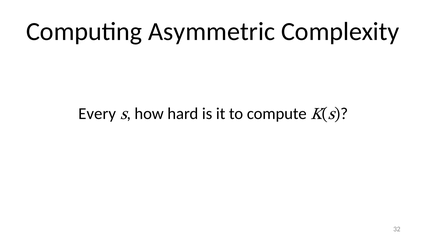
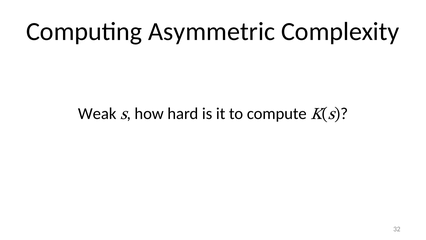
Every: Every -> Weak
